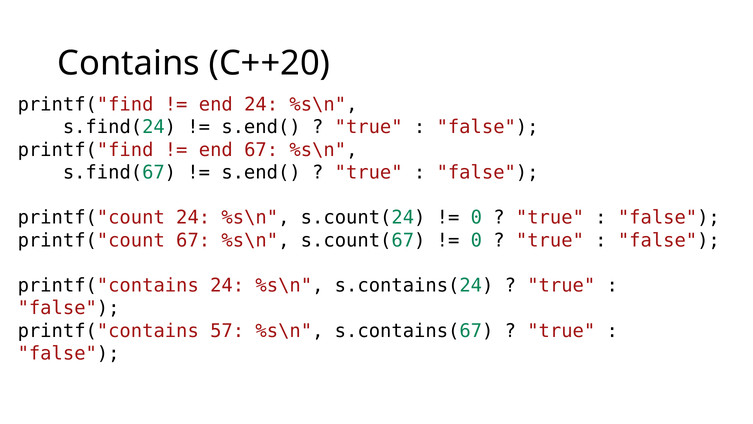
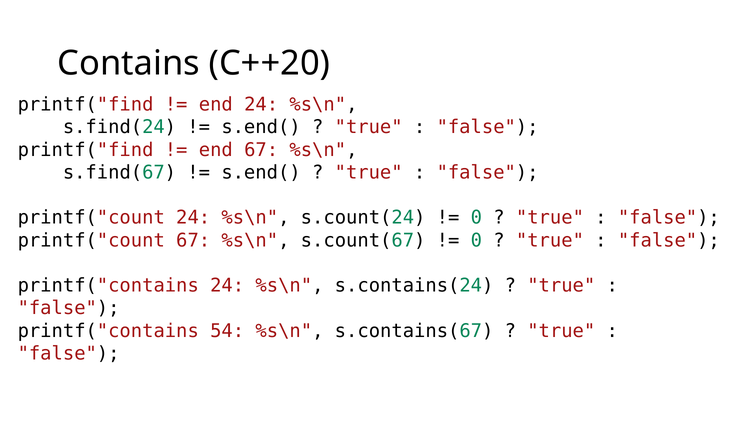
57: 57 -> 54
